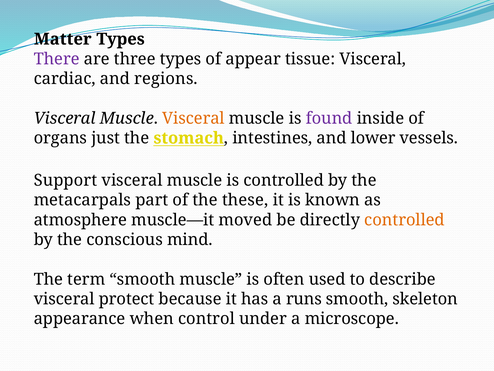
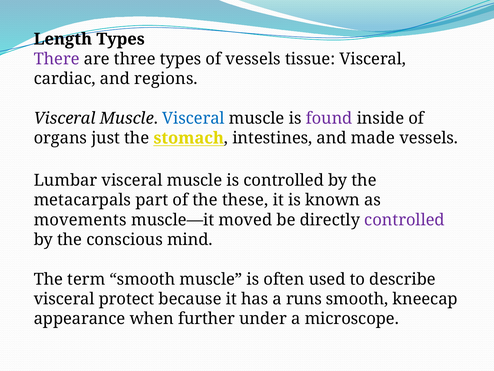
Matter: Matter -> Length
of appear: appear -> vessels
Visceral at (193, 118) colour: orange -> blue
lower: lower -> made
Support: Support -> Lumbar
atmosphere: atmosphere -> movements
controlled at (405, 220) colour: orange -> purple
skeleton: skeleton -> kneecap
control: control -> further
